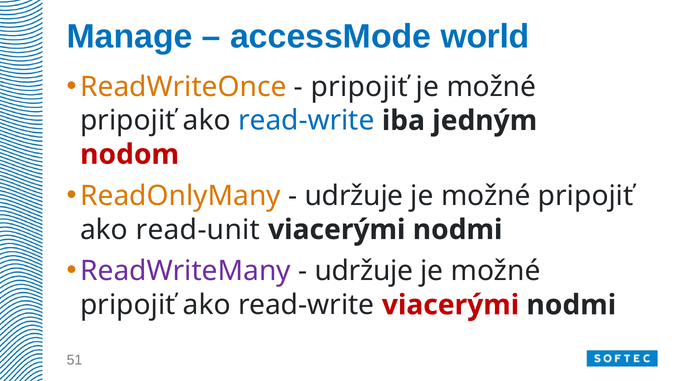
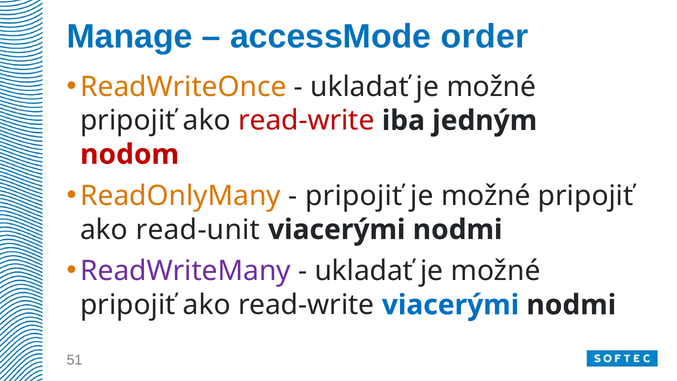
world: world -> order
pripojiť at (359, 87): pripojiť -> ukladať
read-write at (306, 121) colour: blue -> red
udržuje at (354, 196): udržuje -> pripojiť
udržuje at (364, 271): udržuje -> ukladať
viacerými at (451, 305) colour: red -> blue
